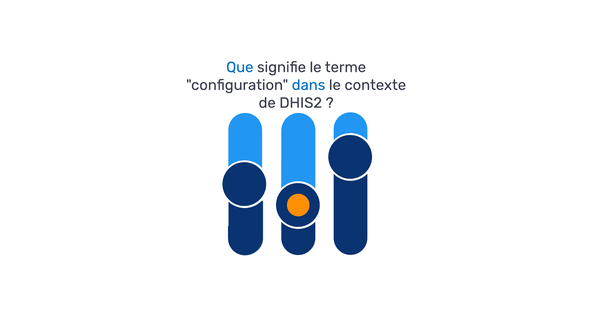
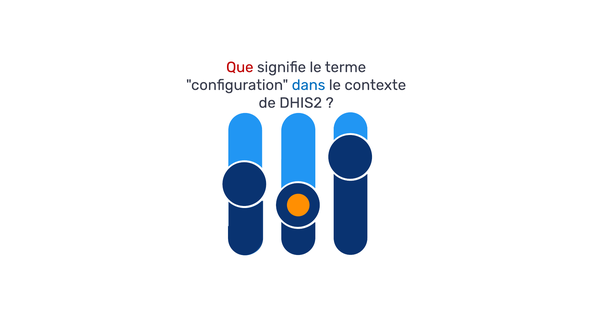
Que colour: blue -> red
